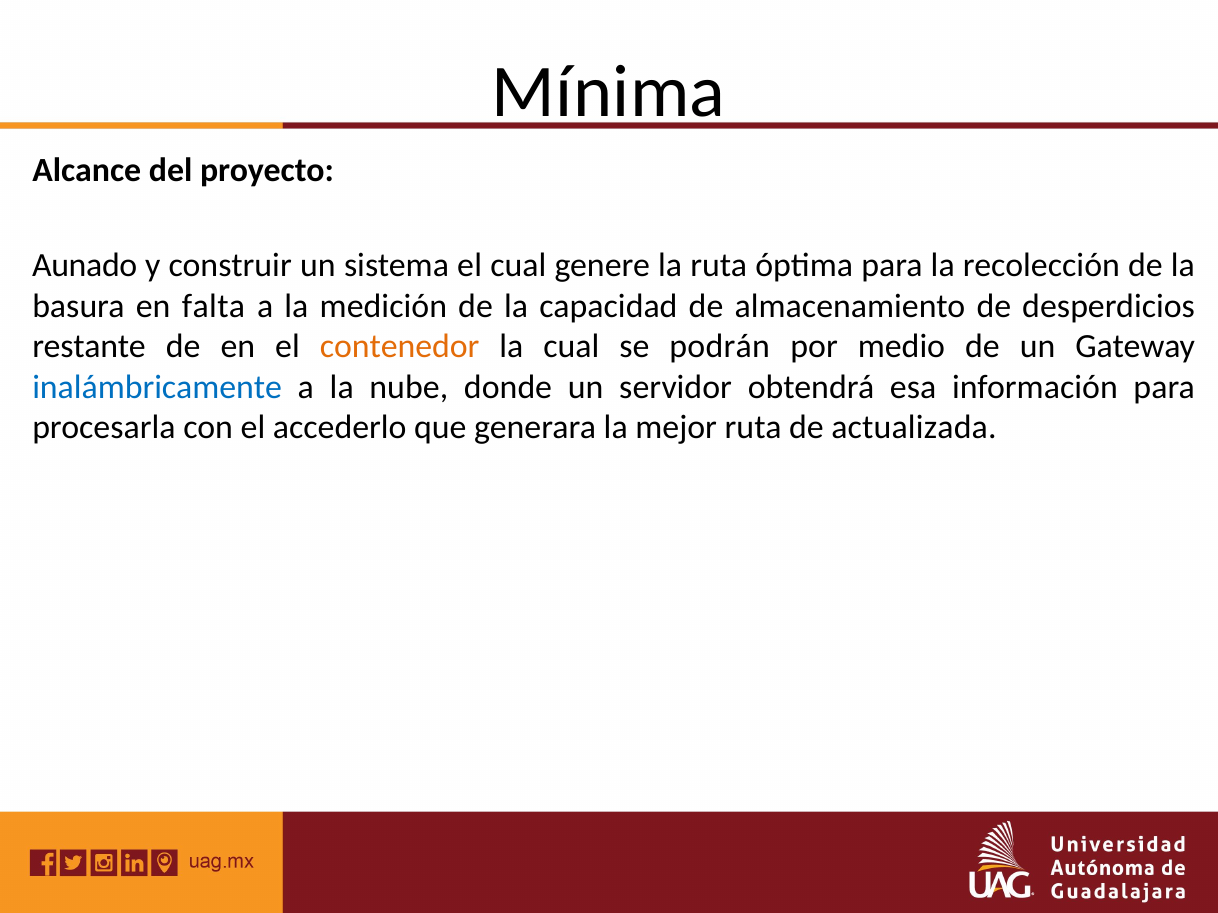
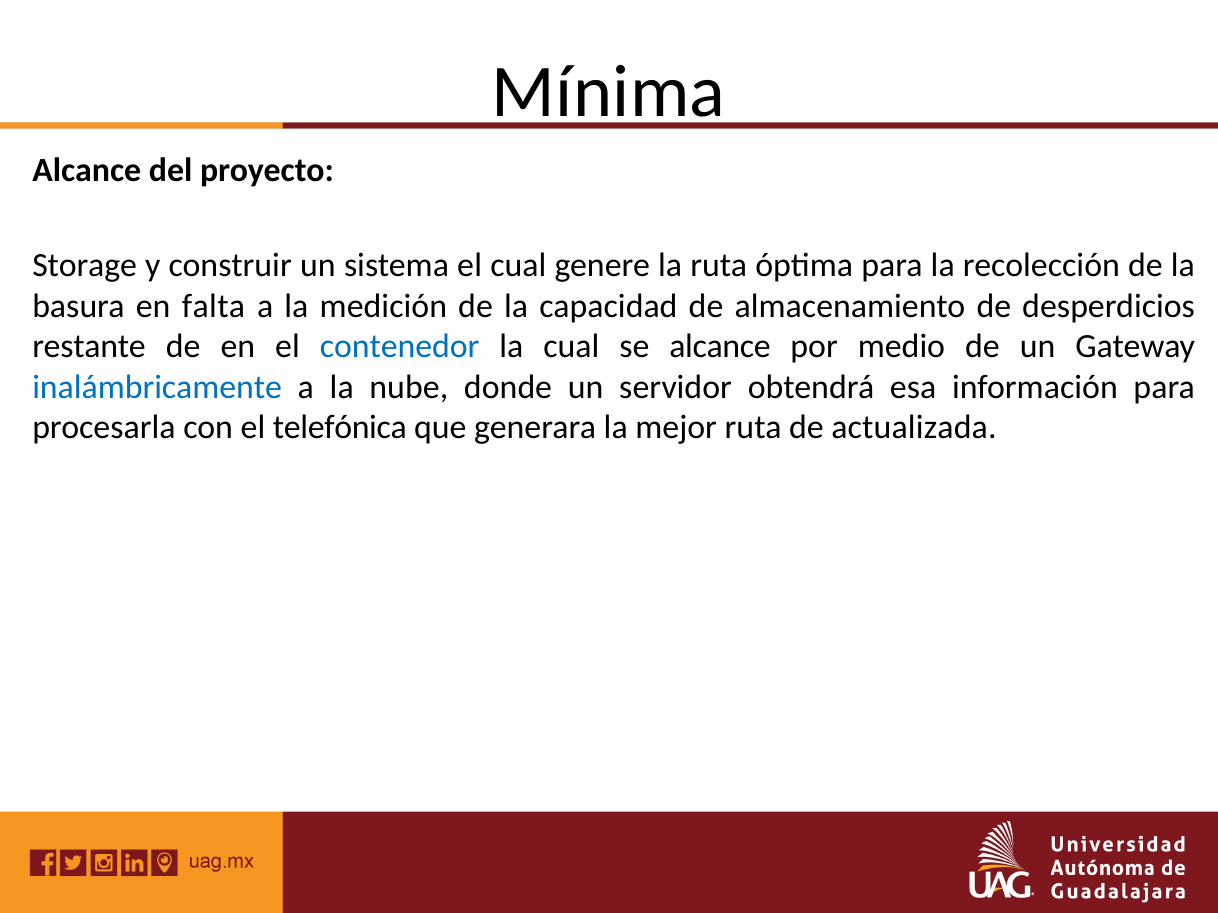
Aunado: Aunado -> Storage
contenedor colour: orange -> blue
se podrán: podrán -> alcance
accederlo: accederlo -> telefónica
